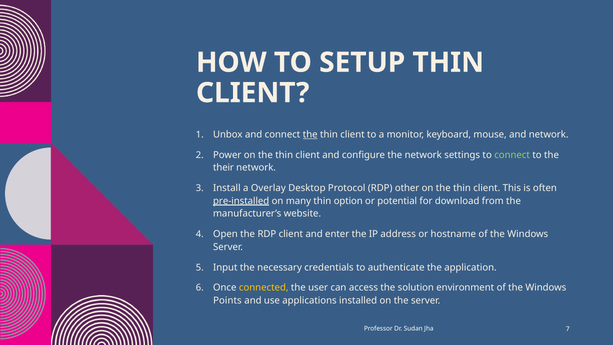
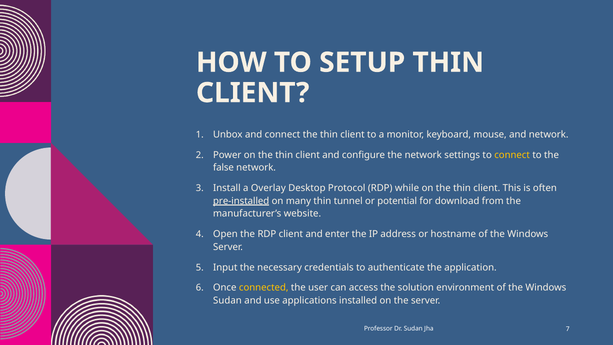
the at (310, 134) underline: present -> none
connect at (512, 155) colour: light green -> yellow
their: their -> false
other: other -> while
option: option -> tunnel
Points at (227, 300): Points -> Sudan
